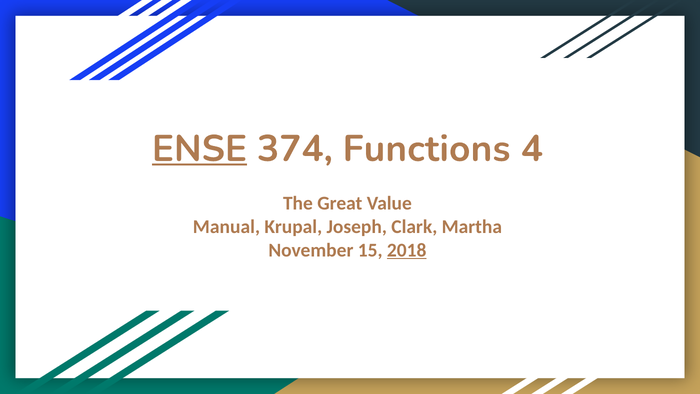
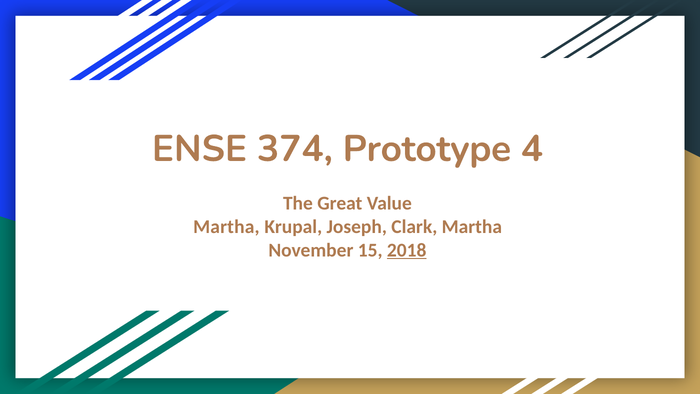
ENSE underline: present -> none
Functions: Functions -> Prototype
Manual at (226, 227): Manual -> Martha
